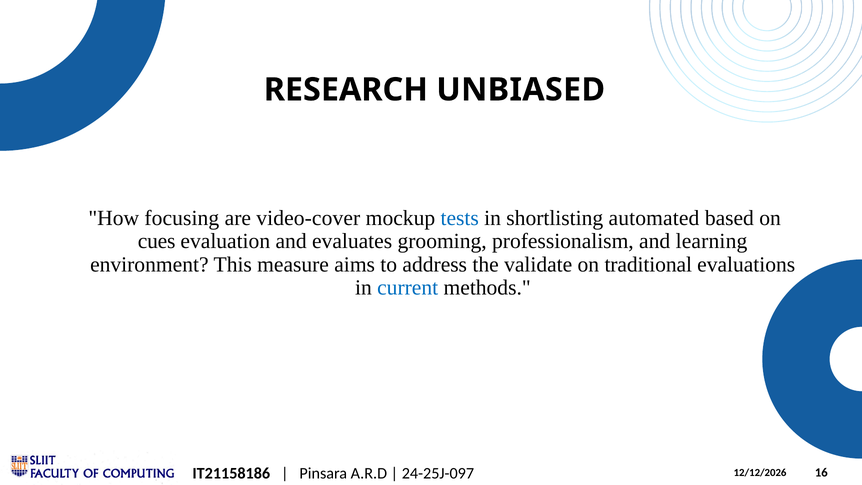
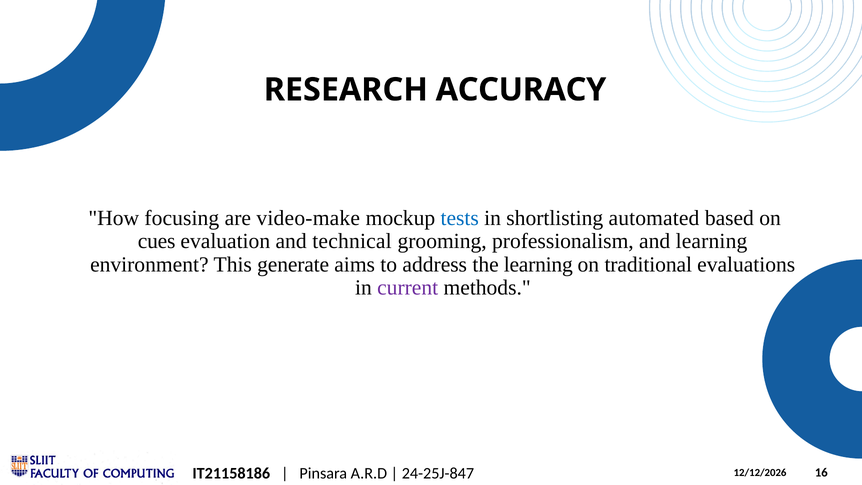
UNBIASED: UNBIASED -> ACCURACY
video-cover: video-cover -> video-make
evaluates: evaluates -> technical
measure: measure -> generate
the validate: validate -> learning
current colour: blue -> purple
24-25J-097: 24-25J-097 -> 24-25J-847
